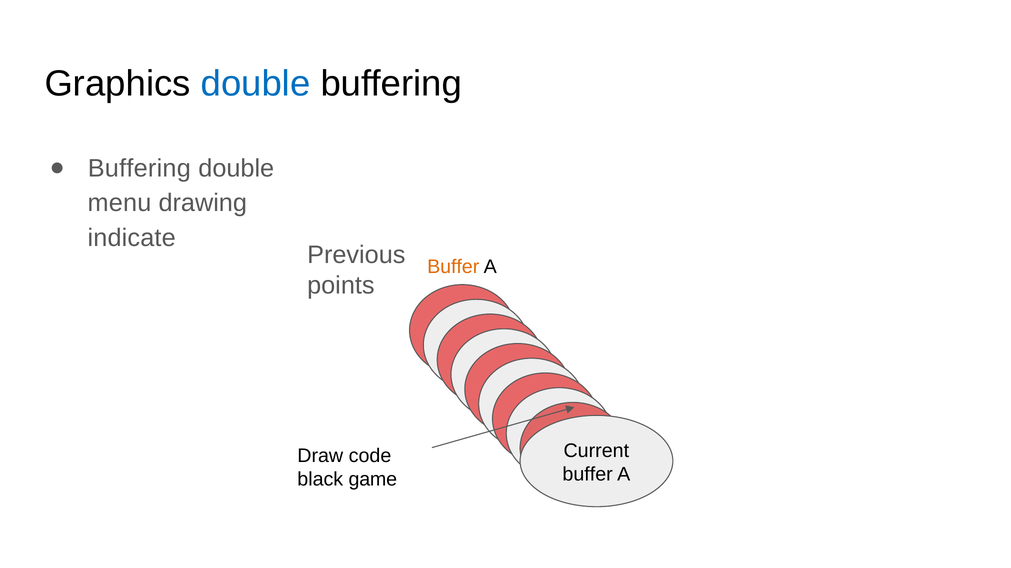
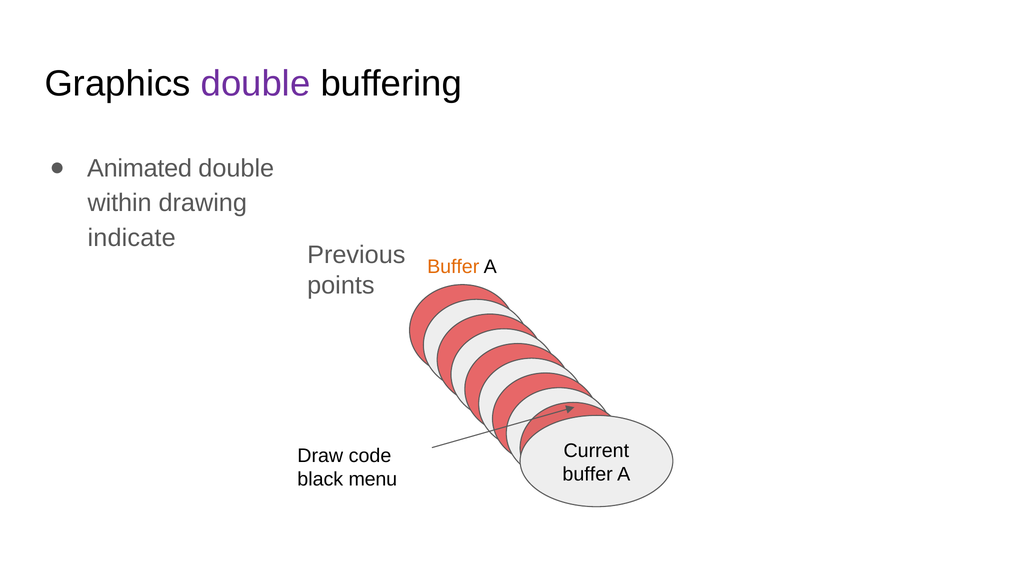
double at (256, 84) colour: blue -> purple
Buffering at (139, 168): Buffering -> Animated
menu: menu -> within
game: game -> menu
